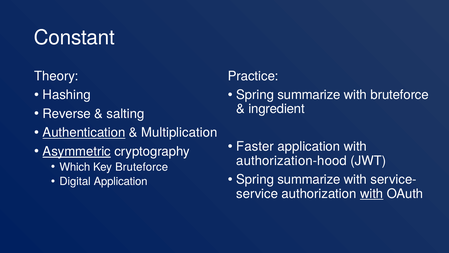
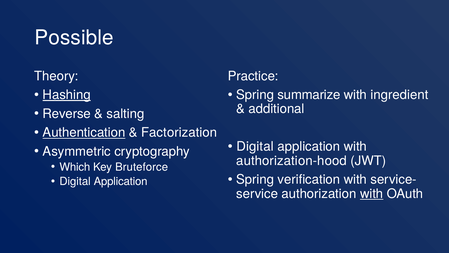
Constant: Constant -> Possible
with bruteforce: bruteforce -> ingredient
Hashing underline: none -> present
ingredient: ingredient -> additional
Multiplication: Multiplication -> Factorization
Faster at (255, 146): Faster -> Digital
Asymmetric underline: present -> none
summarize at (309, 179): summarize -> verification
